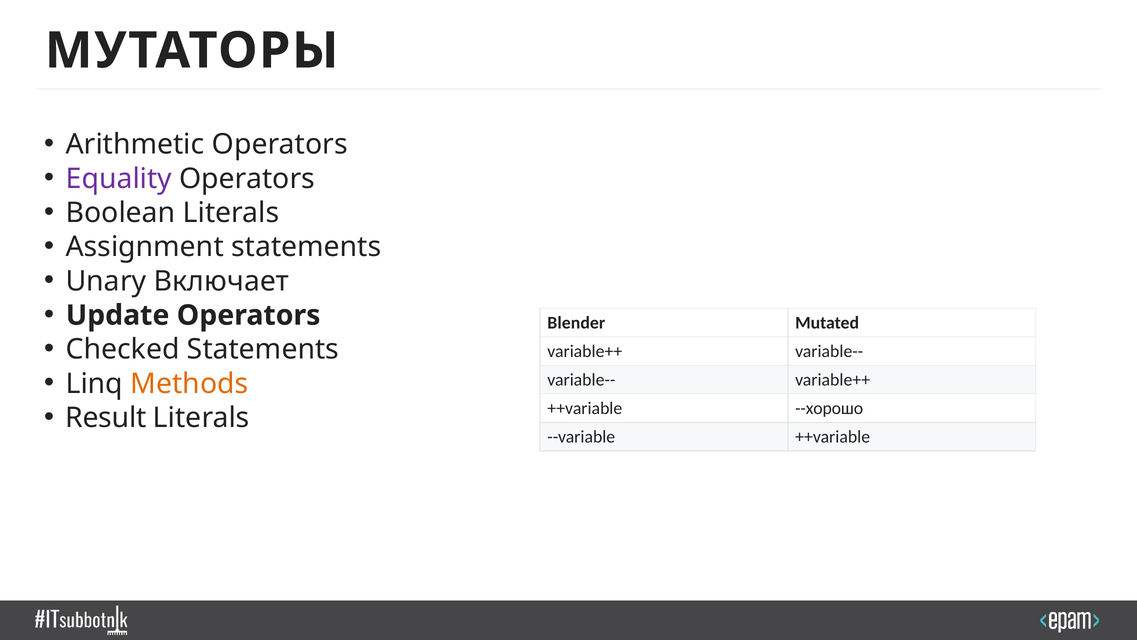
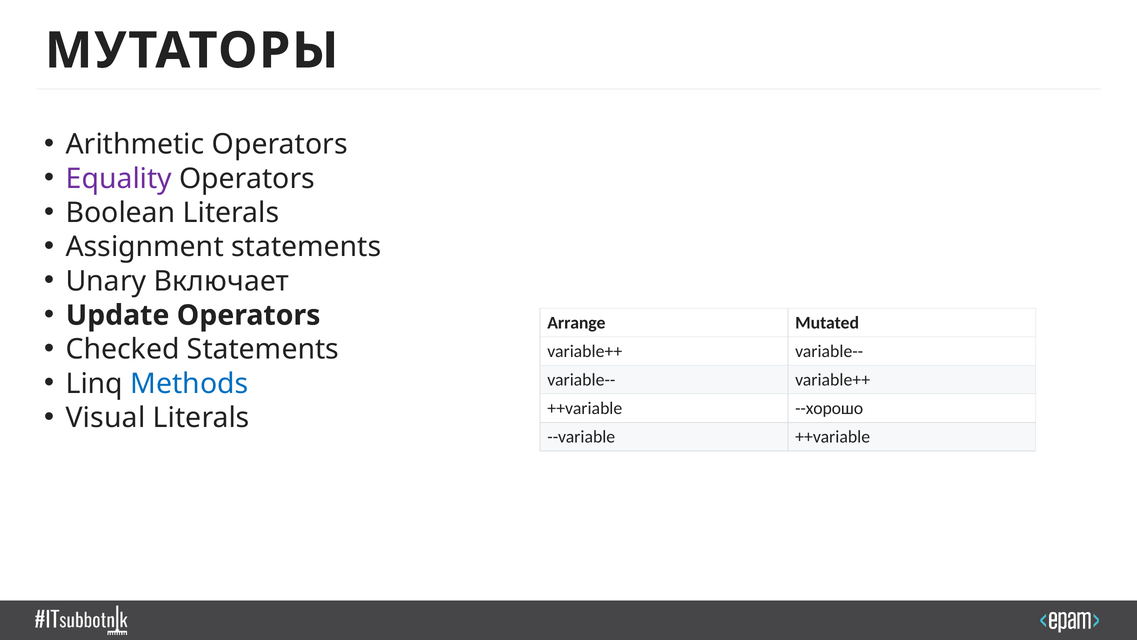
Blender: Blender -> Arrange
Methods colour: orange -> blue
Result: Result -> Visual
